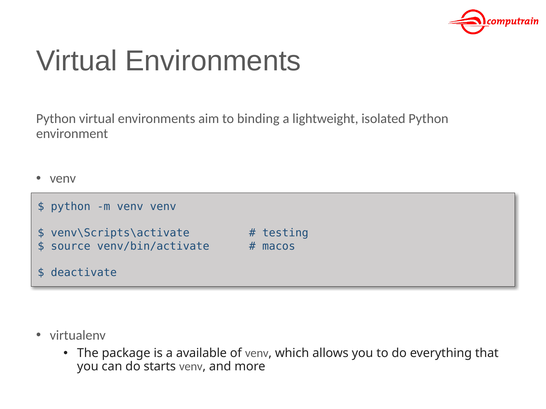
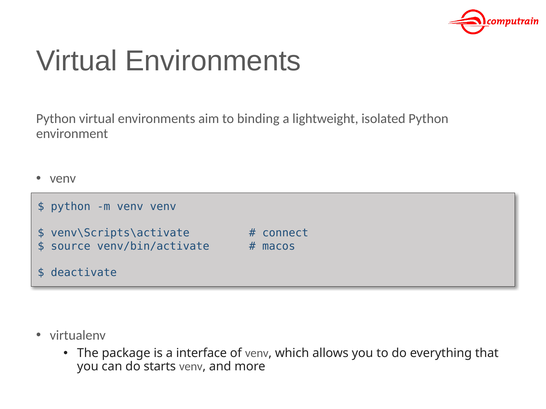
testing: testing -> connect
available: available -> interface
